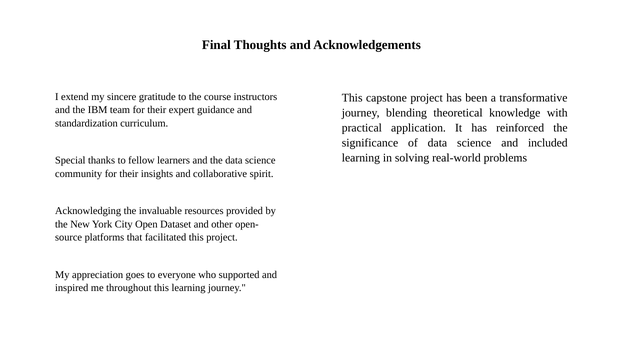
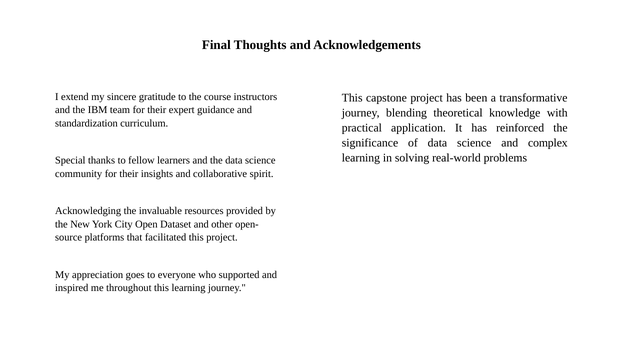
included: included -> complex
